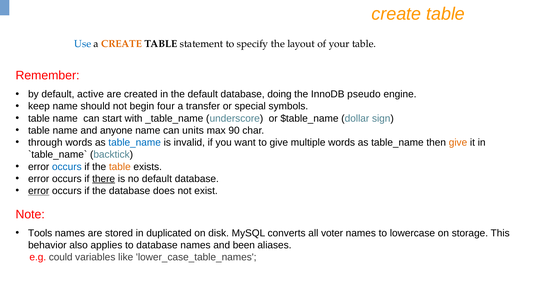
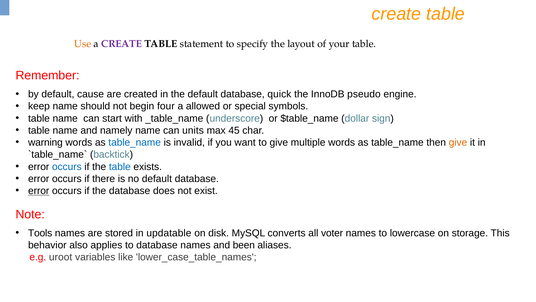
Use colour: blue -> orange
CREATE at (122, 44) colour: orange -> purple
active: active -> cause
doing: doing -> quick
transfer: transfer -> allowed
anyone: anyone -> namely
90: 90 -> 45
through: through -> warning
table at (120, 166) colour: orange -> blue
there underline: present -> none
duplicated: duplicated -> updatable
could: could -> uroot
